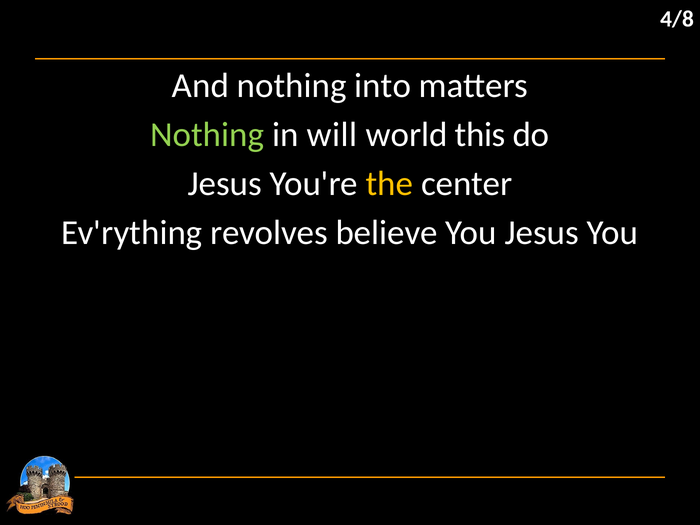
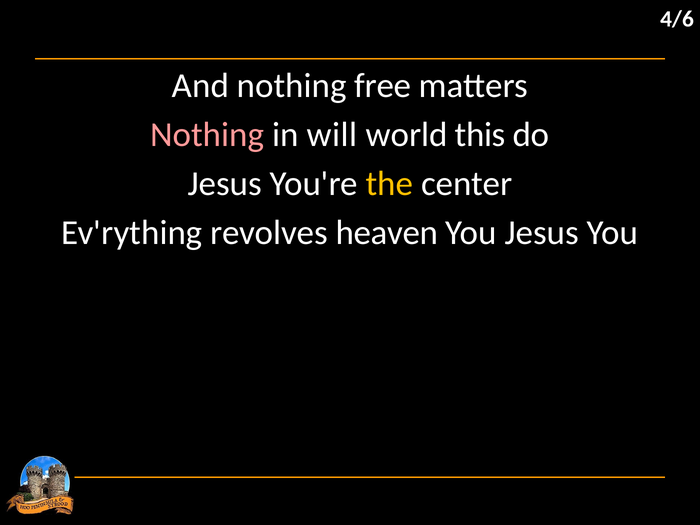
4/8: 4/8 -> 4/6
into: into -> free
Nothing at (207, 134) colour: light green -> pink
believe: believe -> heaven
